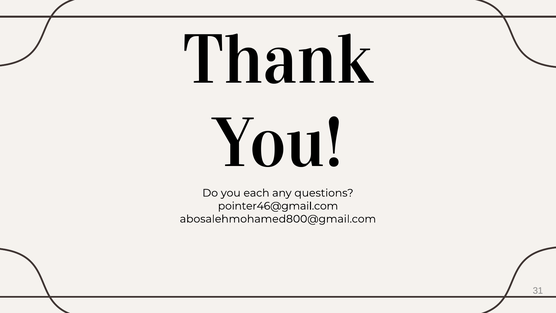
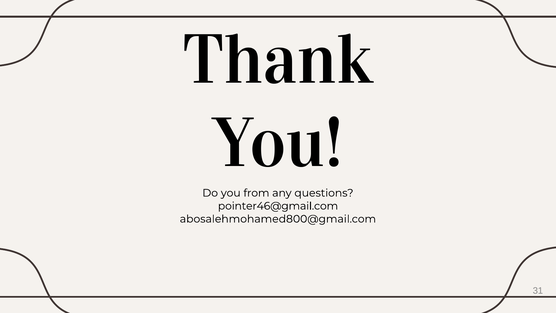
each: each -> from
